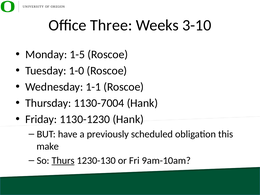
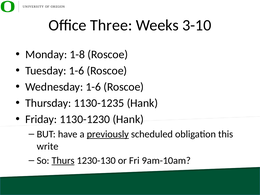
1-5: 1-5 -> 1-8
Tuesday 1-0: 1-0 -> 1-6
Wednesday 1-1: 1-1 -> 1-6
1130-7004: 1130-7004 -> 1130-1235
previously underline: none -> present
make: make -> write
